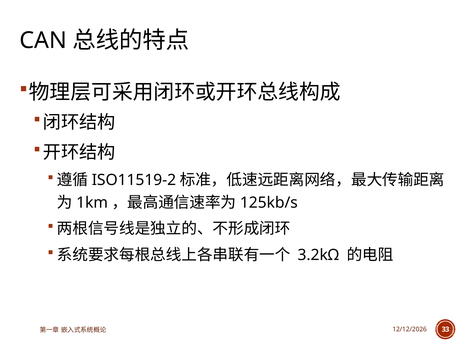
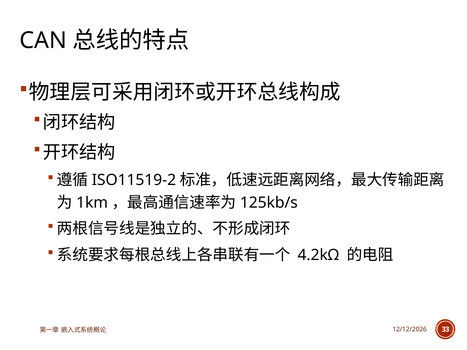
3.2kΩ: 3.2kΩ -> 4.2kΩ
